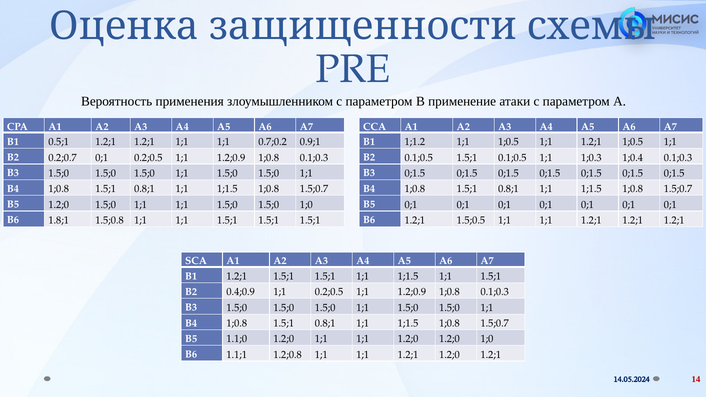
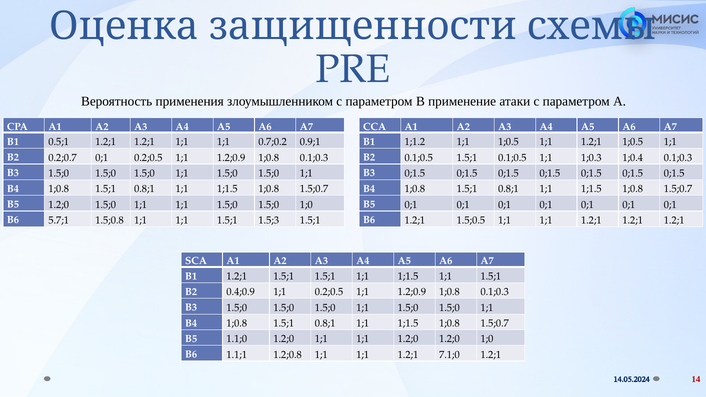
1.8;1: 1.8;1 -> 5.7;1
1;1 1.5;1 1.5;1: 1.5;1 -> 1.5;3
1.2;1 1.2;0: 1.2;0 -> 7.1;0
